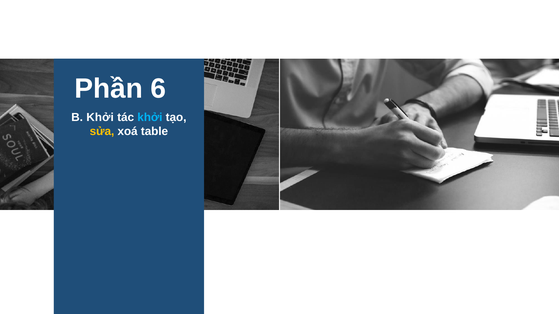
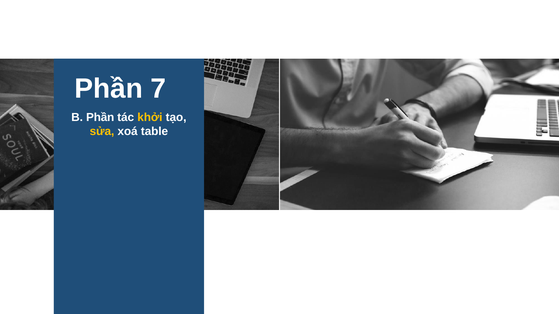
6: 6 -> 7
B Khởi: Khởi -> Phần
khởi at (150, 117) colour: light blue -> yellow
